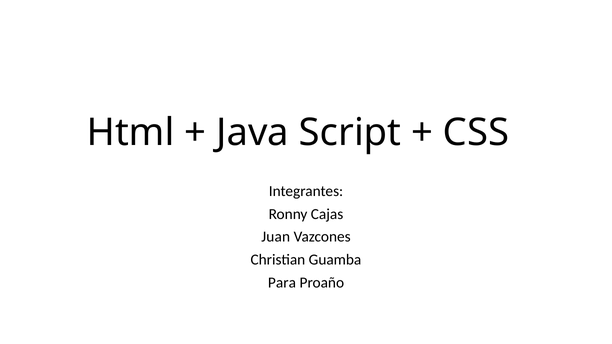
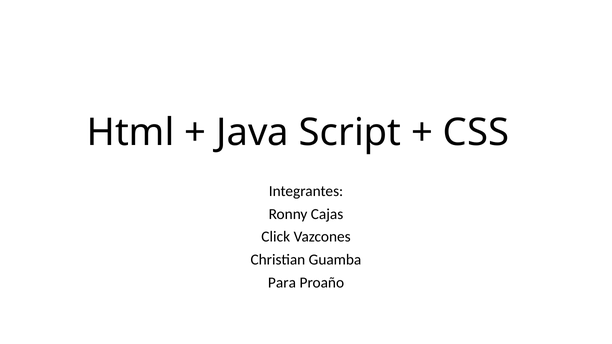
Juan: Juan -> Click
